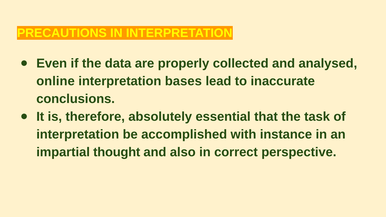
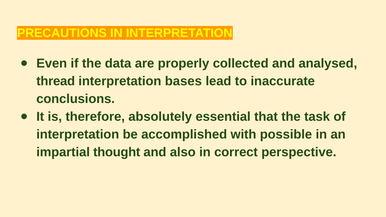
online: online -> thread
instance: instance -> possible
